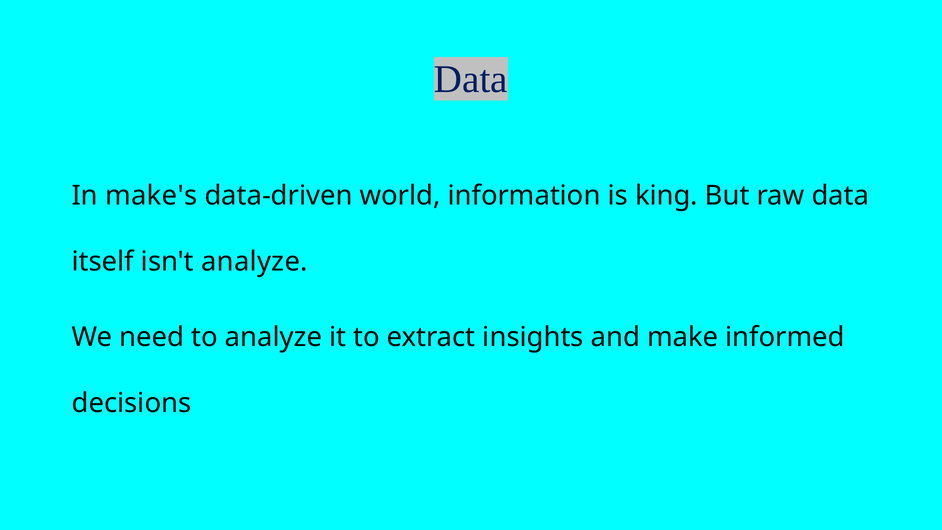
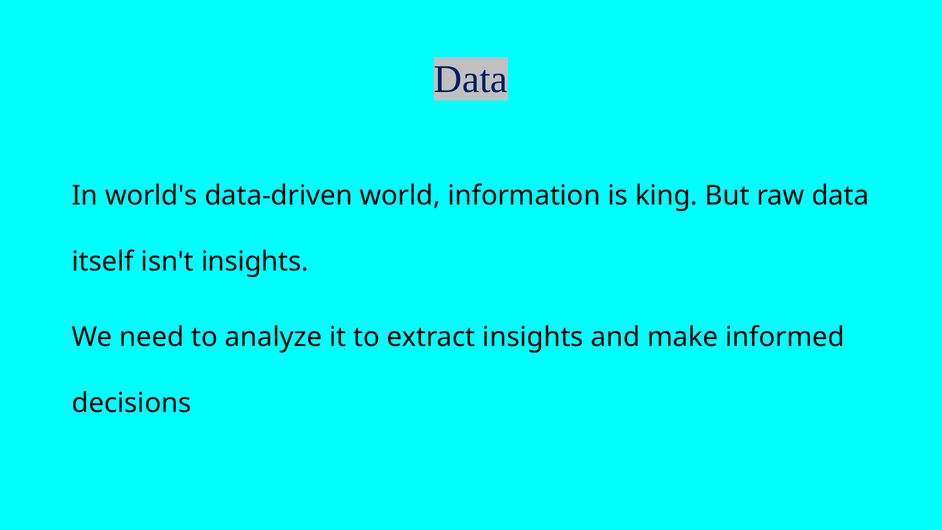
make's: make's -> world's
isn't analyze: analyze -> insights
